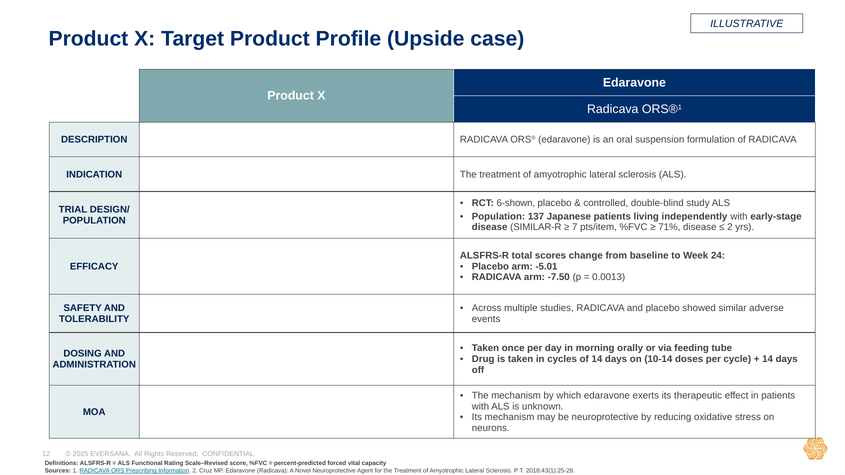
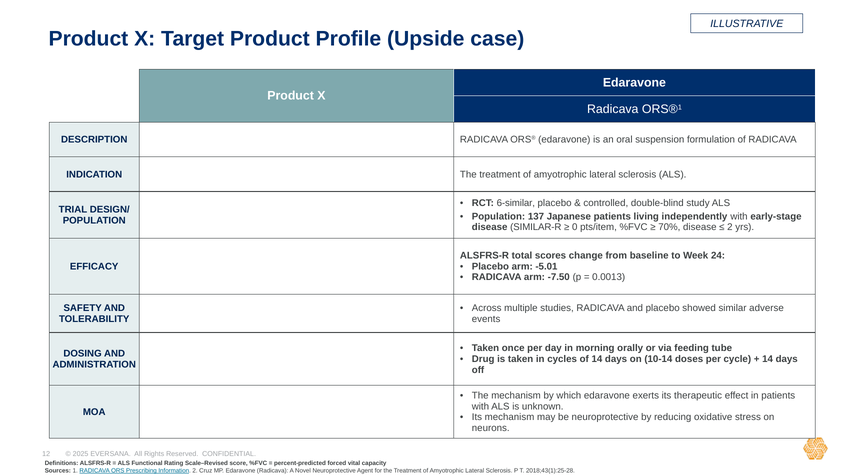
6-shown: 6-shown -> 6-similar
7: 7 -> 0
71%: 71% -> 70%
